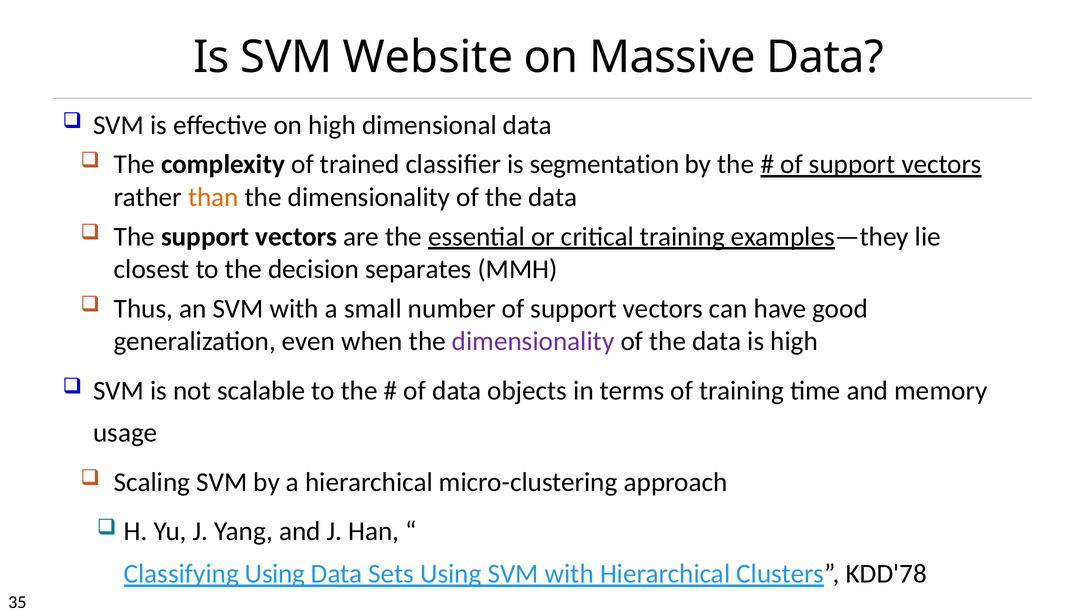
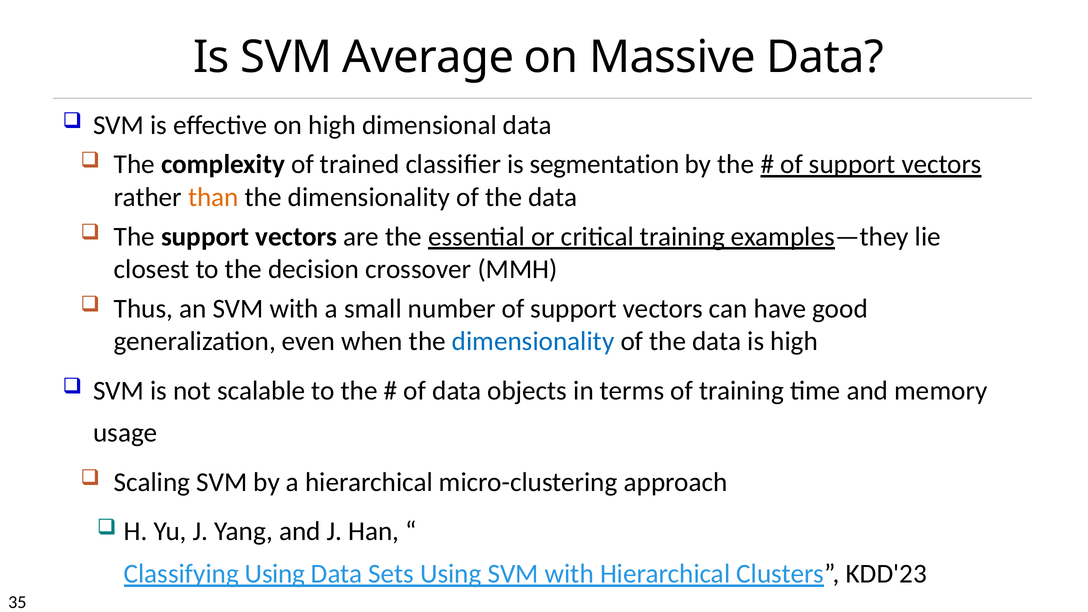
Website: Website -> Average
separates: separates -> crossover
dimensionality at (533, 341) colour: purple -> blue
KDD'78: KDD'78 -> KDD'23
